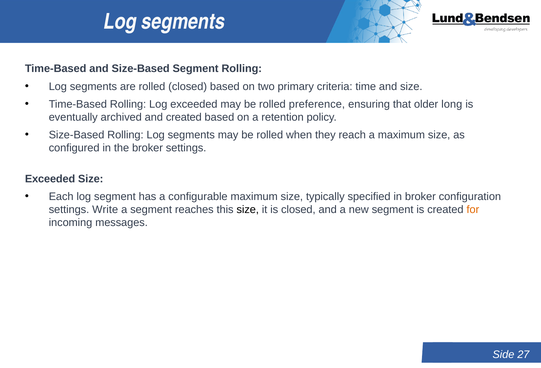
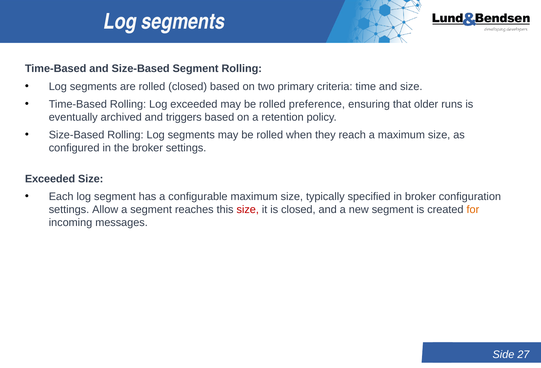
long: long -> runs
and created: created -> triggers
Write: Write -> Allow
size at (248, 210) colour: black -> red
